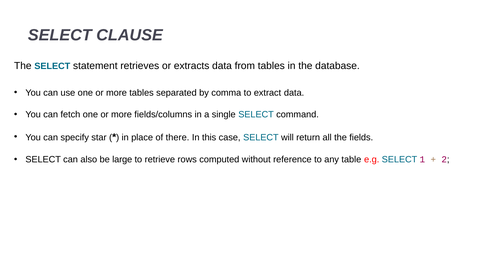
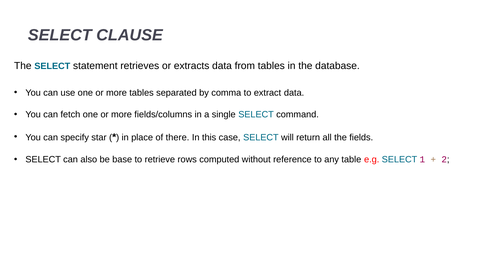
large: large -> base
